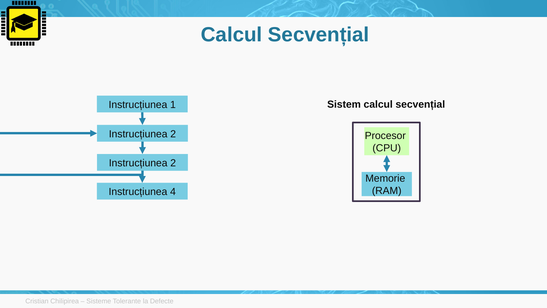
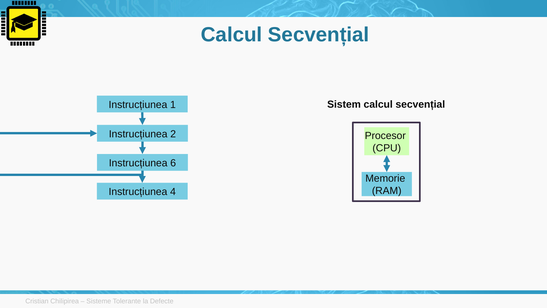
2 at (173, 163): 2 -> 6
